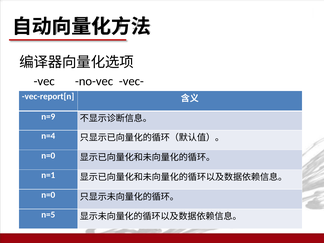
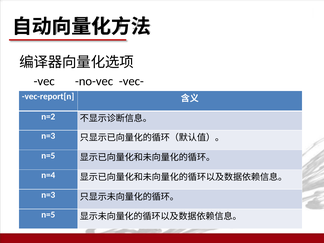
n=9: n=9 -> n=2
n=4 at (48, 136): n=4 -> n=3
n=0 at (48, 156): n=0 -> n=5
n=1: n=1 -> n=4
n=0 at (48, 195): n=0 -> n=3
